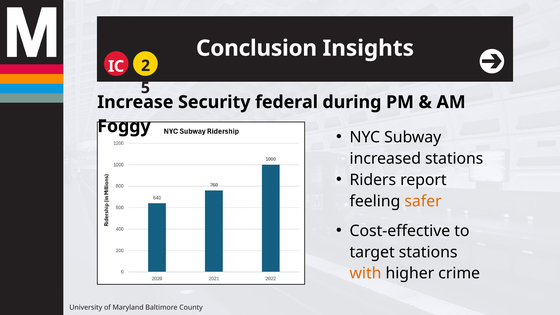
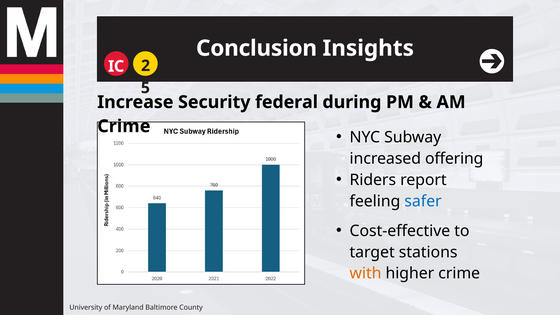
Foggy at (124, 126): Foggy -> Crime
increased stations: stations -> offering
safer colour: orange -> blue
